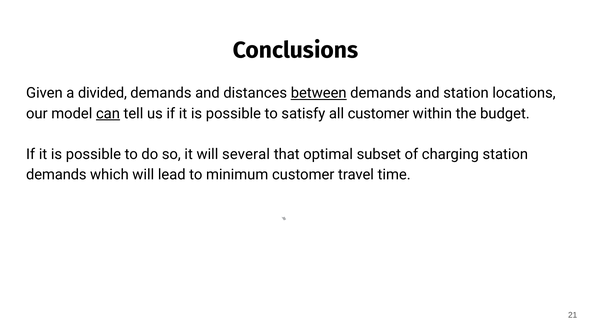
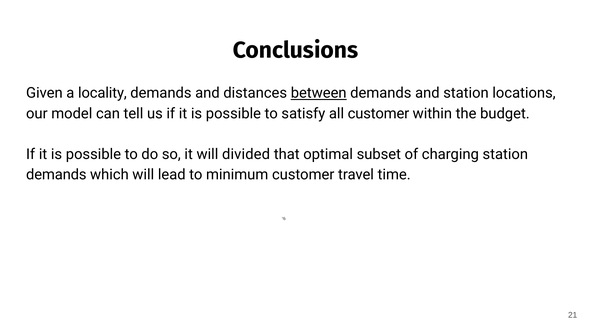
divided: divided -> locality
can underline: present -> none
several: several -> divided
